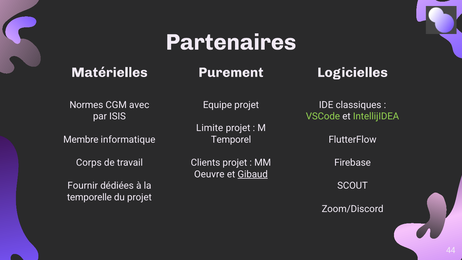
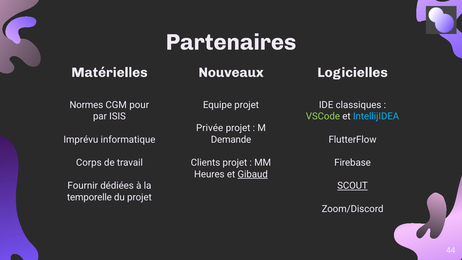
Purement: Purement -> Nouveaux
avec: avec -> pour
IntellijIDEA colour: light green -> light blue
Limite: Limite -> Privée
Membre: Membre -> Imprévu
Temporel: Temporel -> Demande
Oeuvre: Oeuvre -> Heures
SCOUT underline: none -> present
